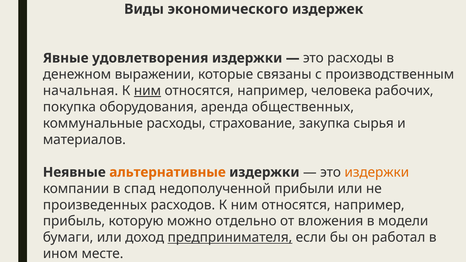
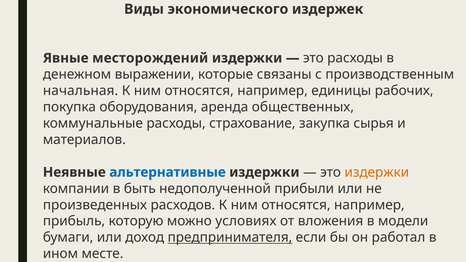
удовлетворения: удовлетворения -> месторождений
ним at (147, 91) underline: present -> none
человека: человека -> единицы
альтернативные colour: orange -> blue
спад: спад -> быть
отдельно: отдельно -> условиях
